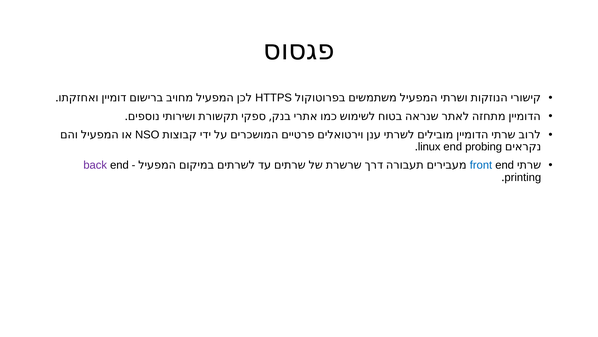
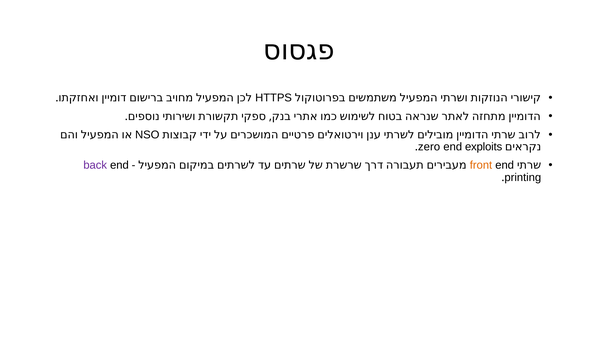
linux: linux -> zero
probing: probing -> exploits
front colour: blue -> orange
